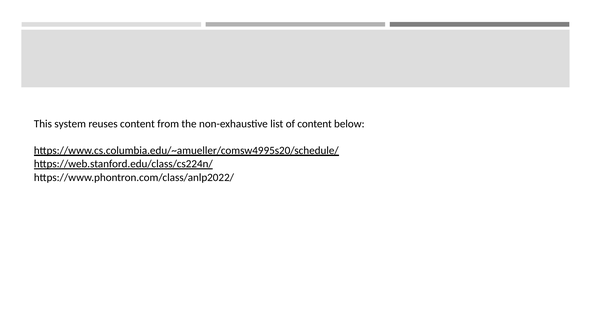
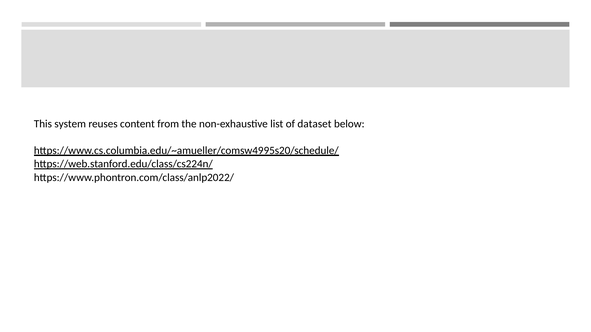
of content: content -> dataset
